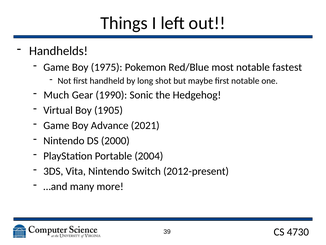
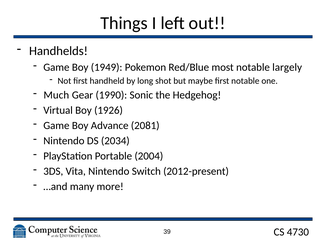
1975: 1975 -> 1949
fastest: fastest -> largely
1905: 1905 -> 1926
2021: 2021 -> 2081
2000: 2000 -> 2034
